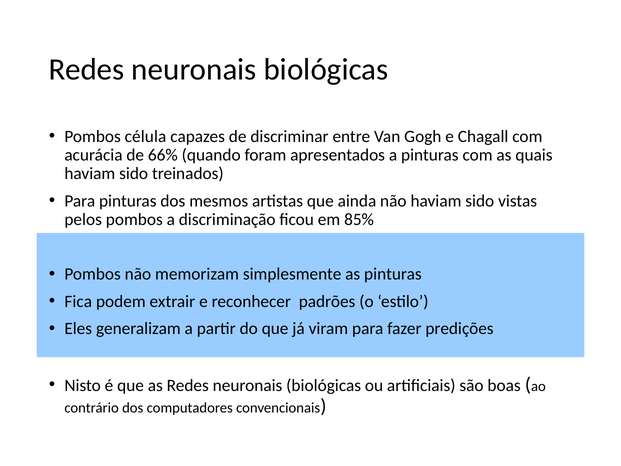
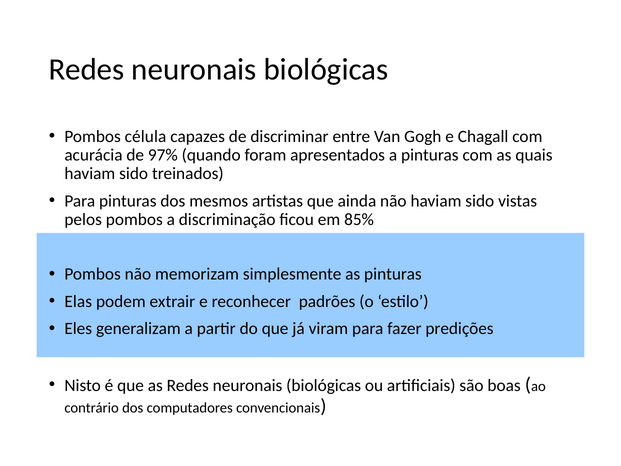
66%: 66% -> 97%
Fica: Fica -> Elas
